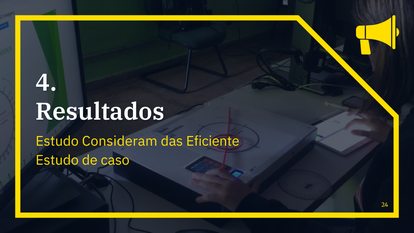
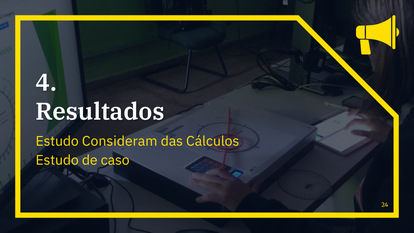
Eficiente: Eficiente -> Cálculos
